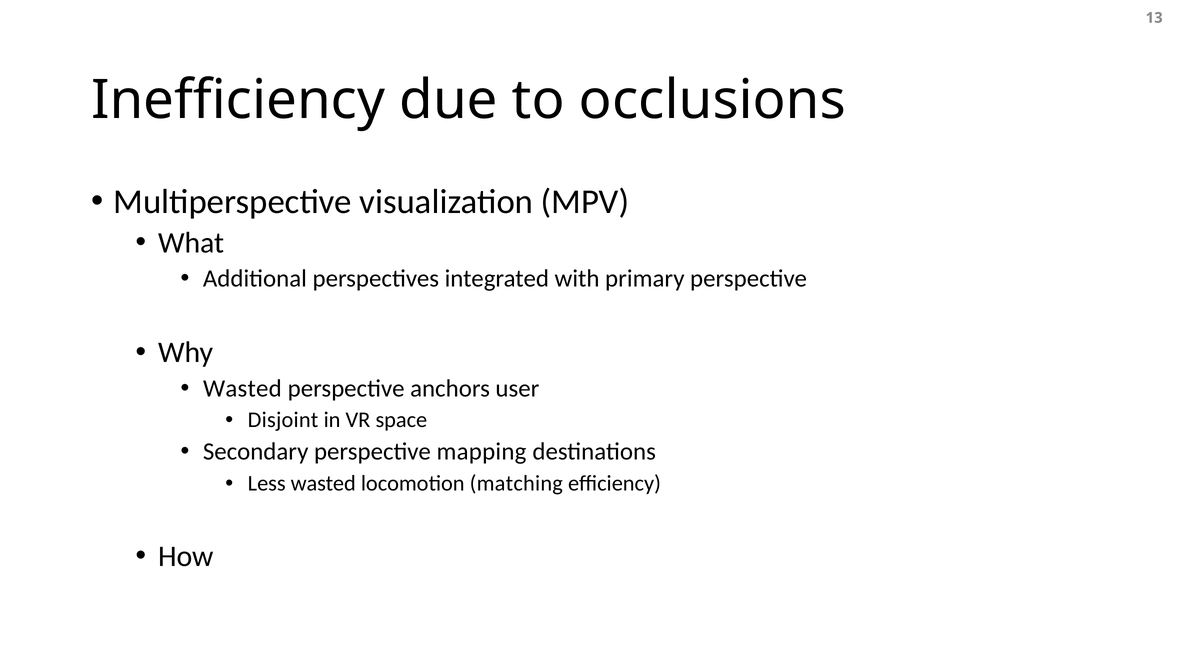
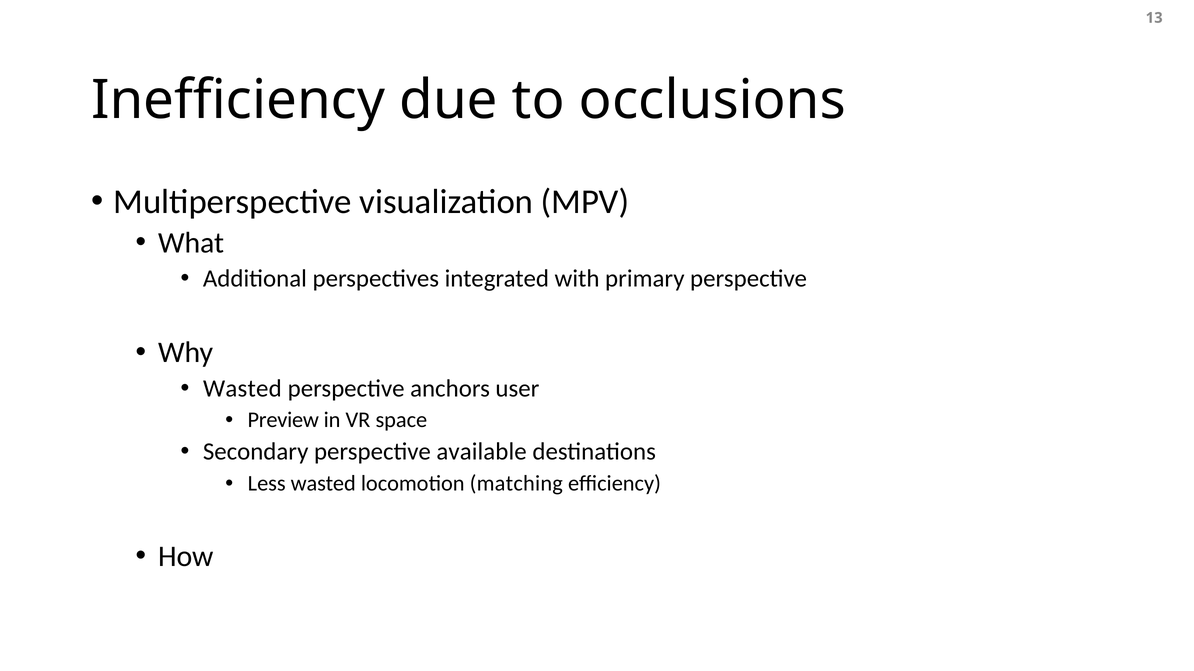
Disjoint: Disjoint -> Preview
mapping: mapping -> available
